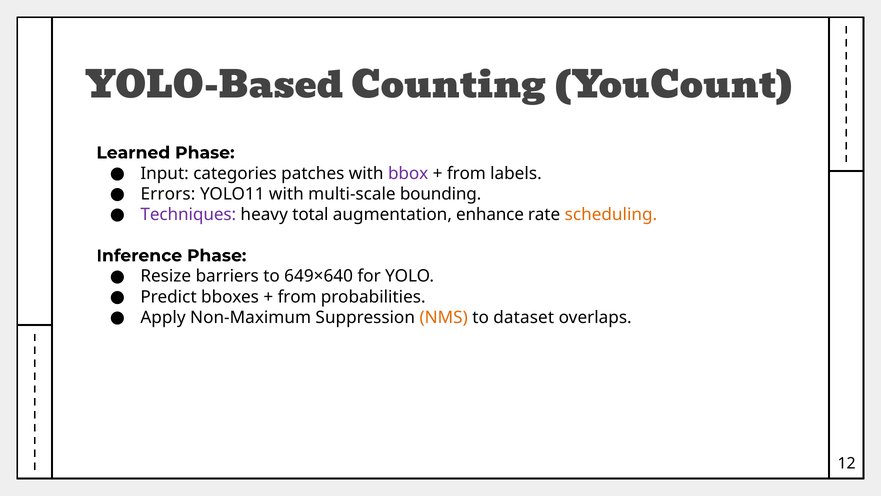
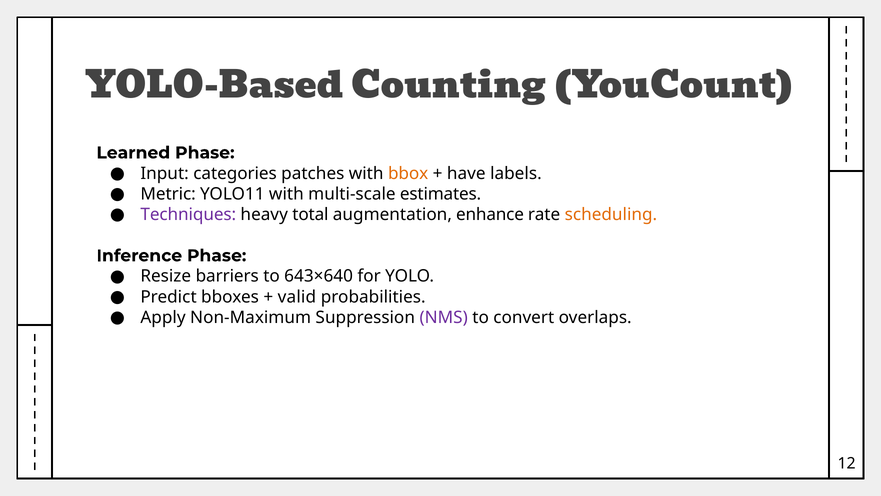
bbox colour: purple -> orange
from at (466, 173): from -> have
Errors: Errors -> Metric
bounding: bounding -> estimates
649×640: 649×640 -> 643×640
from at (297, 297): from -> valid
NMS colour: orange -> purple
dataset: dataset -> convert
